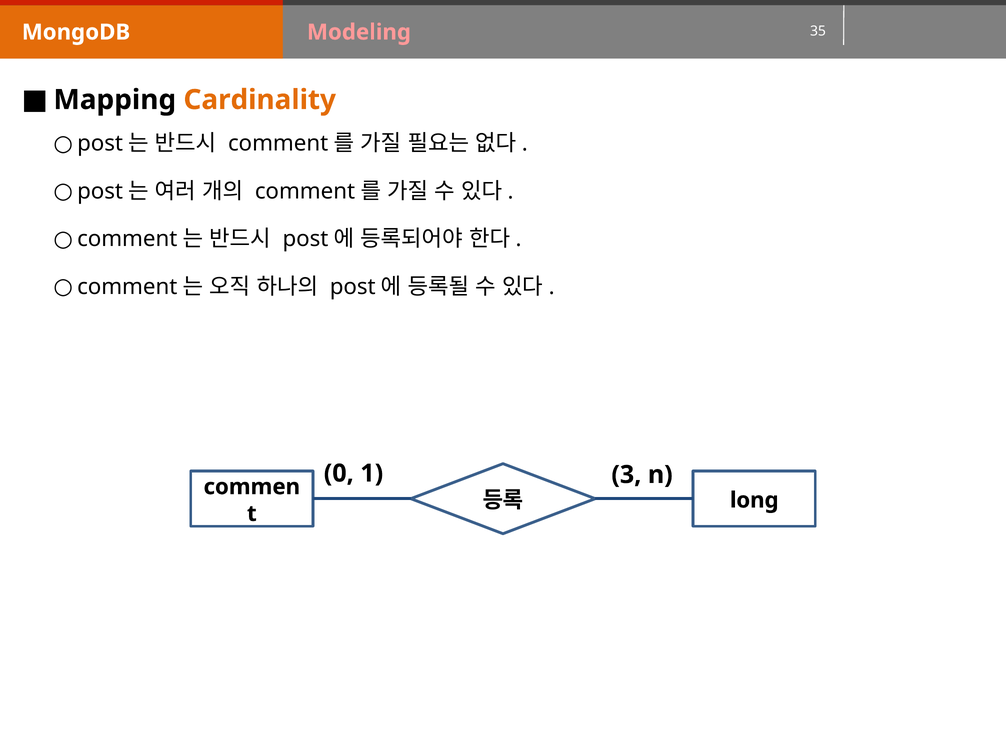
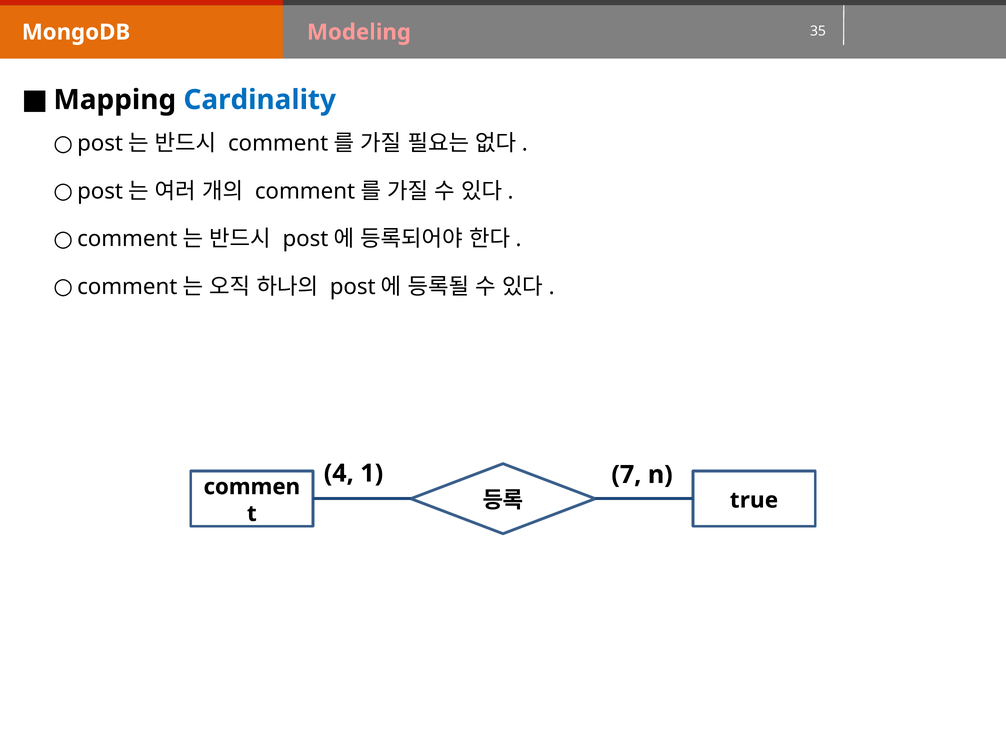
Cardinality colour: orange -> blue
0: 0 -> 4
3: 3 -> 7
long: long -> true
